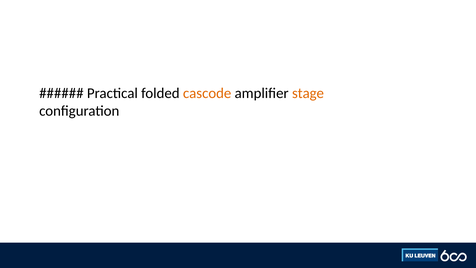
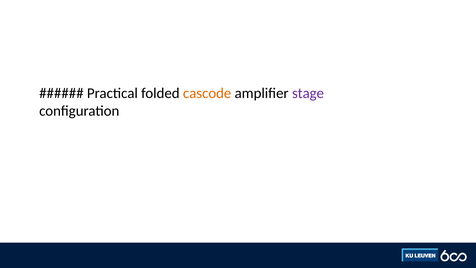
stage colour: orange -> purple
